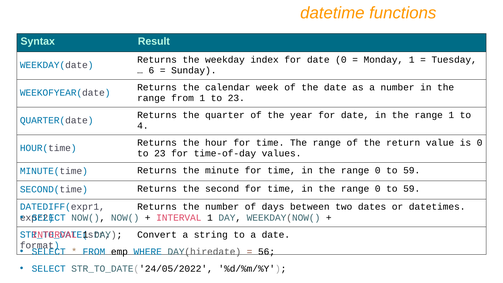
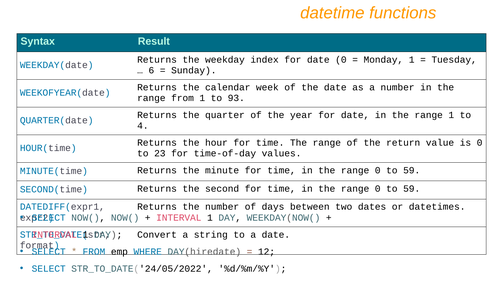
1 to 23: 23 -> 93
56: 56 -> 12
